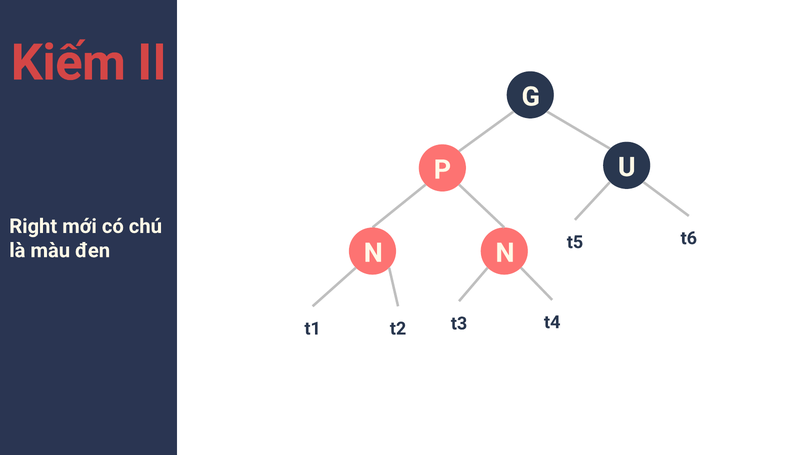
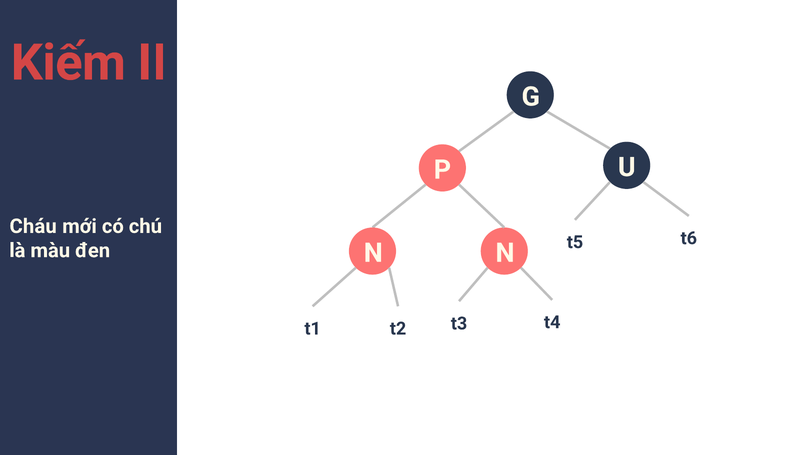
Right: Right -> Cháu
